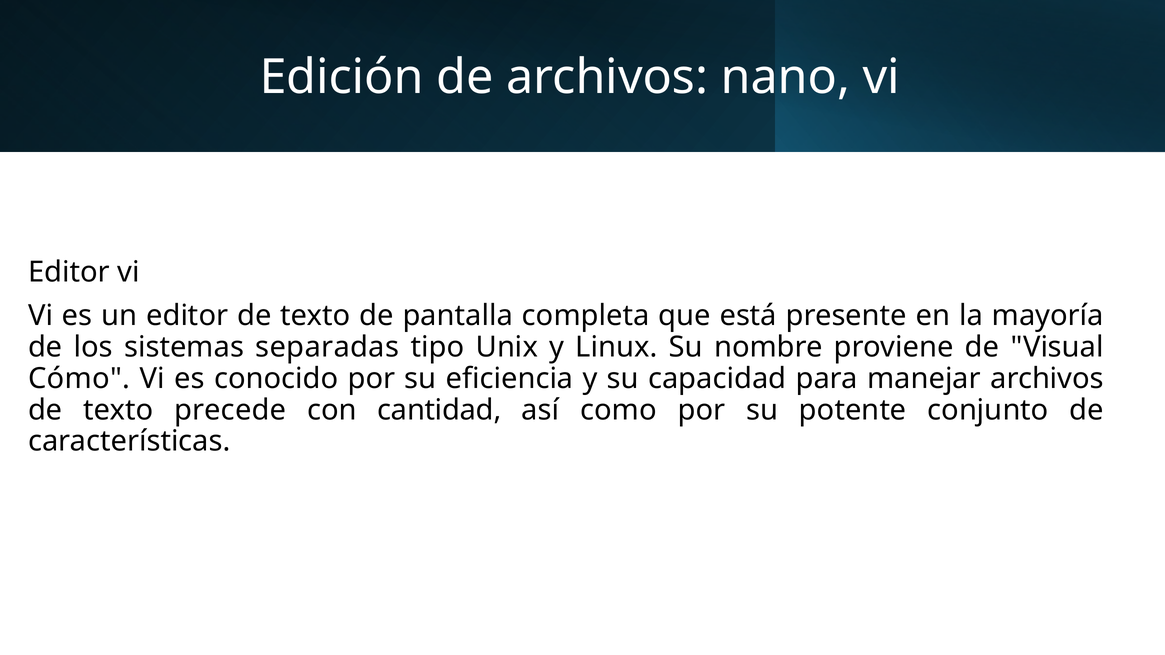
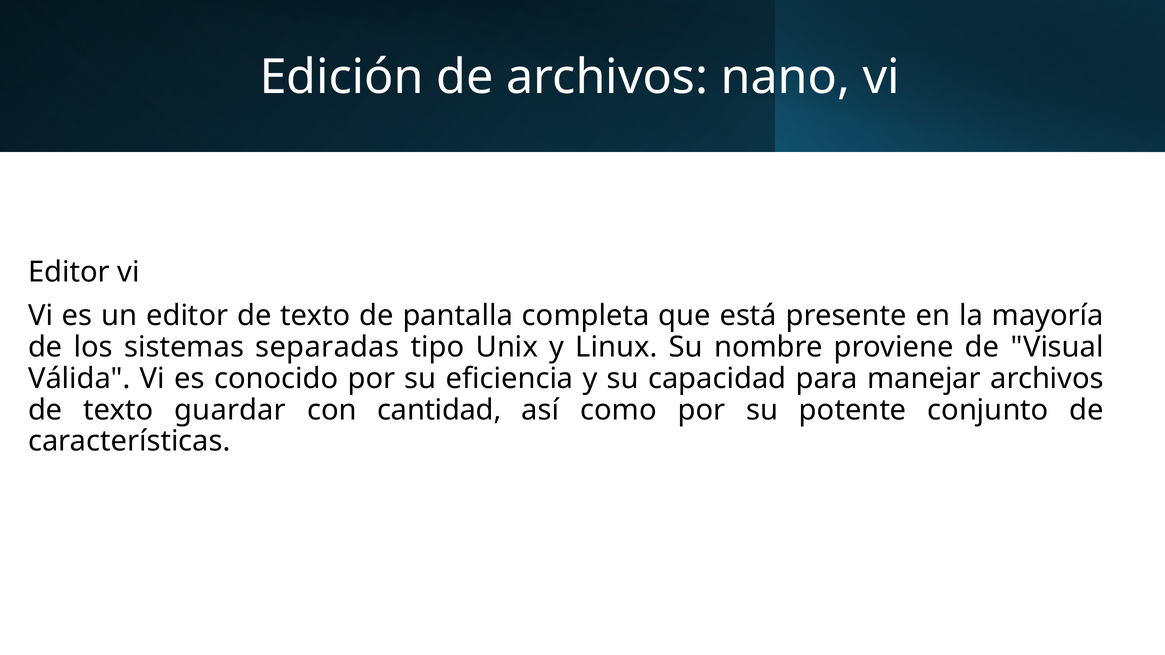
Cómo: Cómo -> Válida
precede: precede -> guardar
